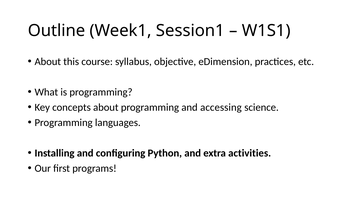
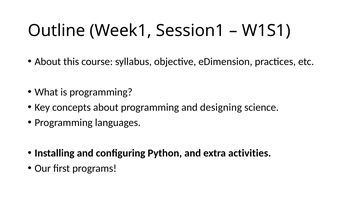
accessing: accessing -> designing
